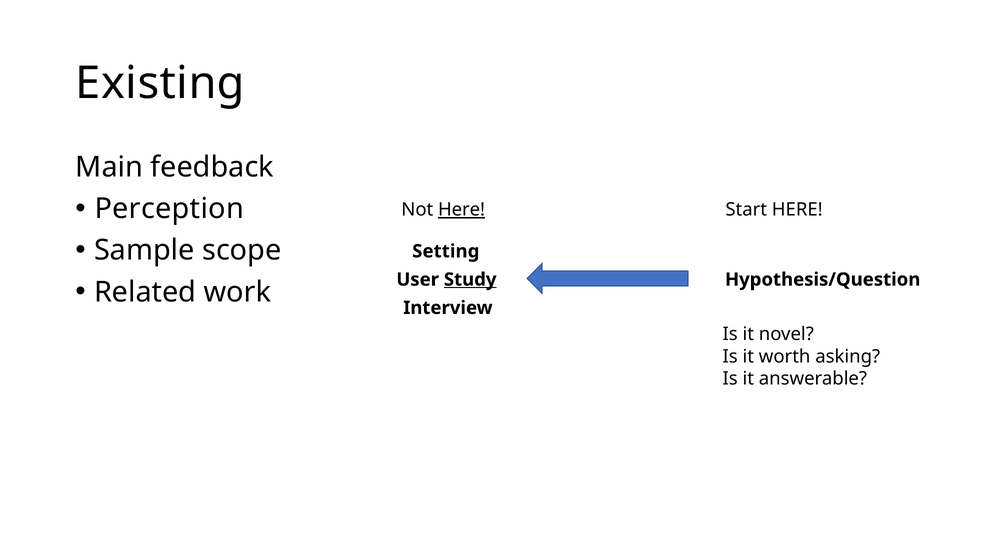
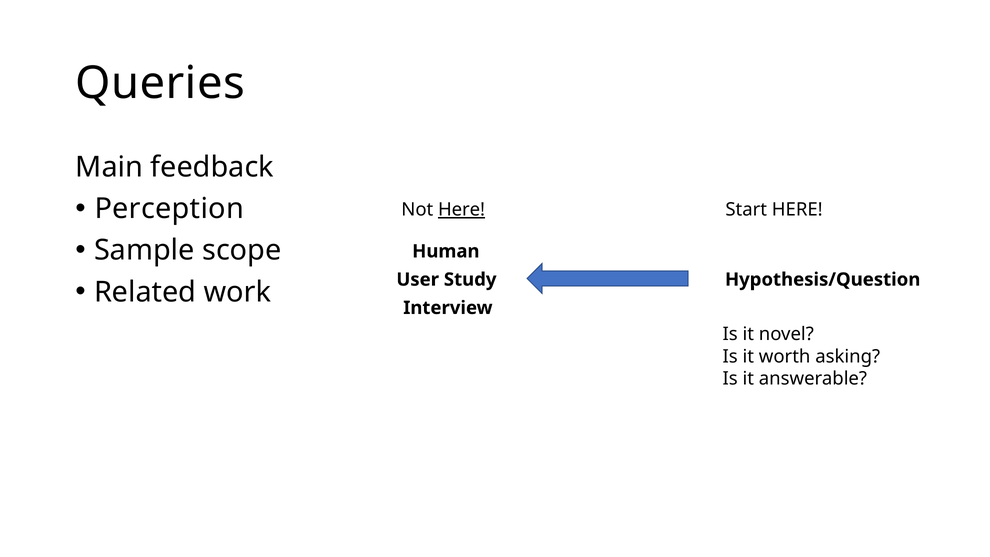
Existing: Existing -> Queries
Setting: Setting -> Human
Study underline: present -> none
